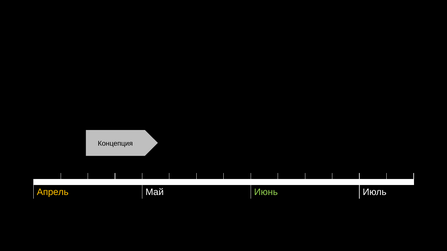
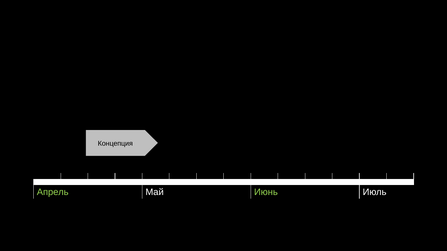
Апрель colour: yellow -> light green
